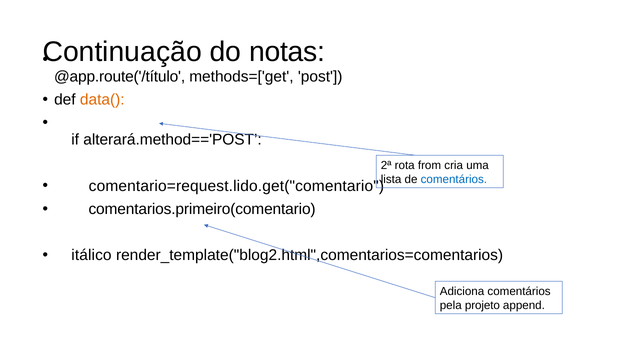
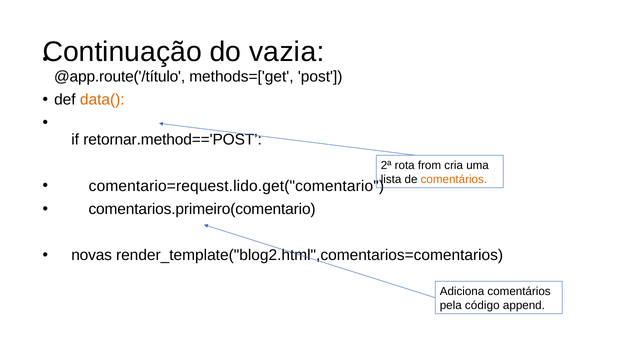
notas: notas -> vazia
alterará.method=='POST: alterará.method=='POST -> retornar.method=='POST
comentários at (454, 179) colour: blue -> orange
itálico: itálico -> novas
projeto: projeto -> código
